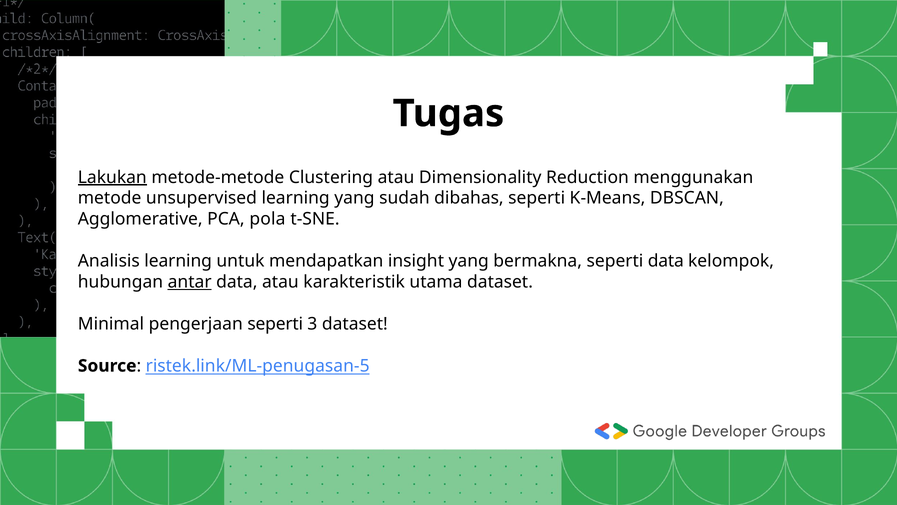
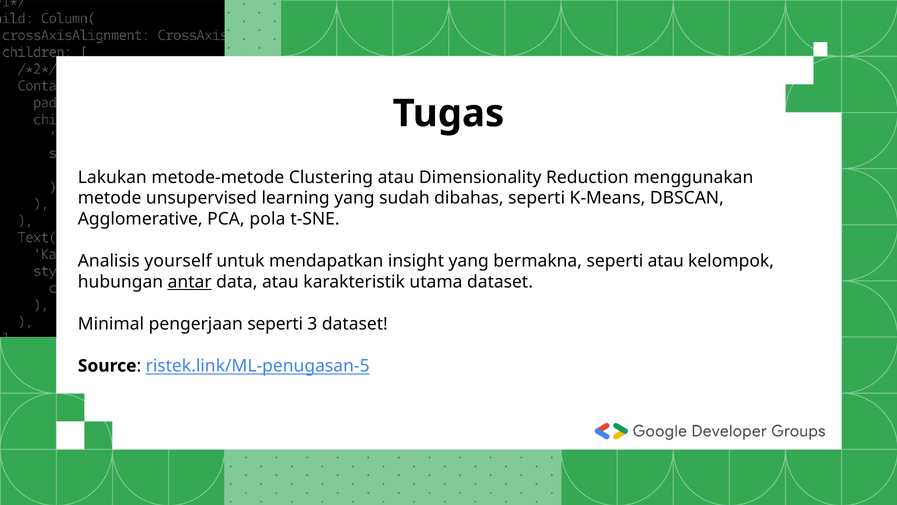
Lakukan underline: present -> none
Analisis learning: learning -> yourself
seperti data: data -> atau
